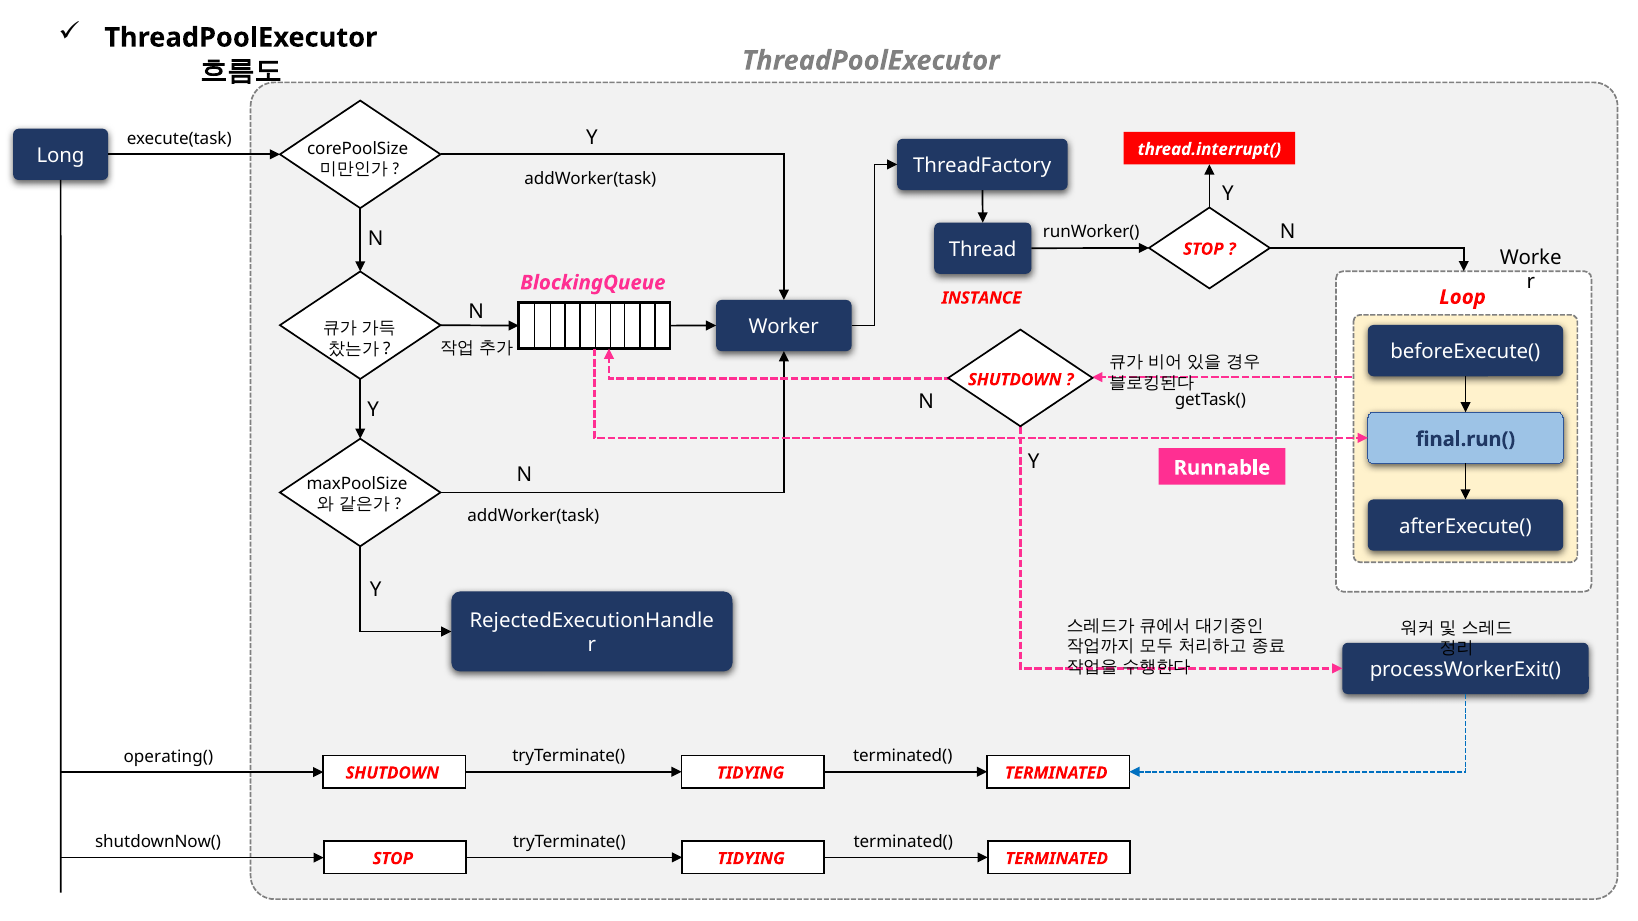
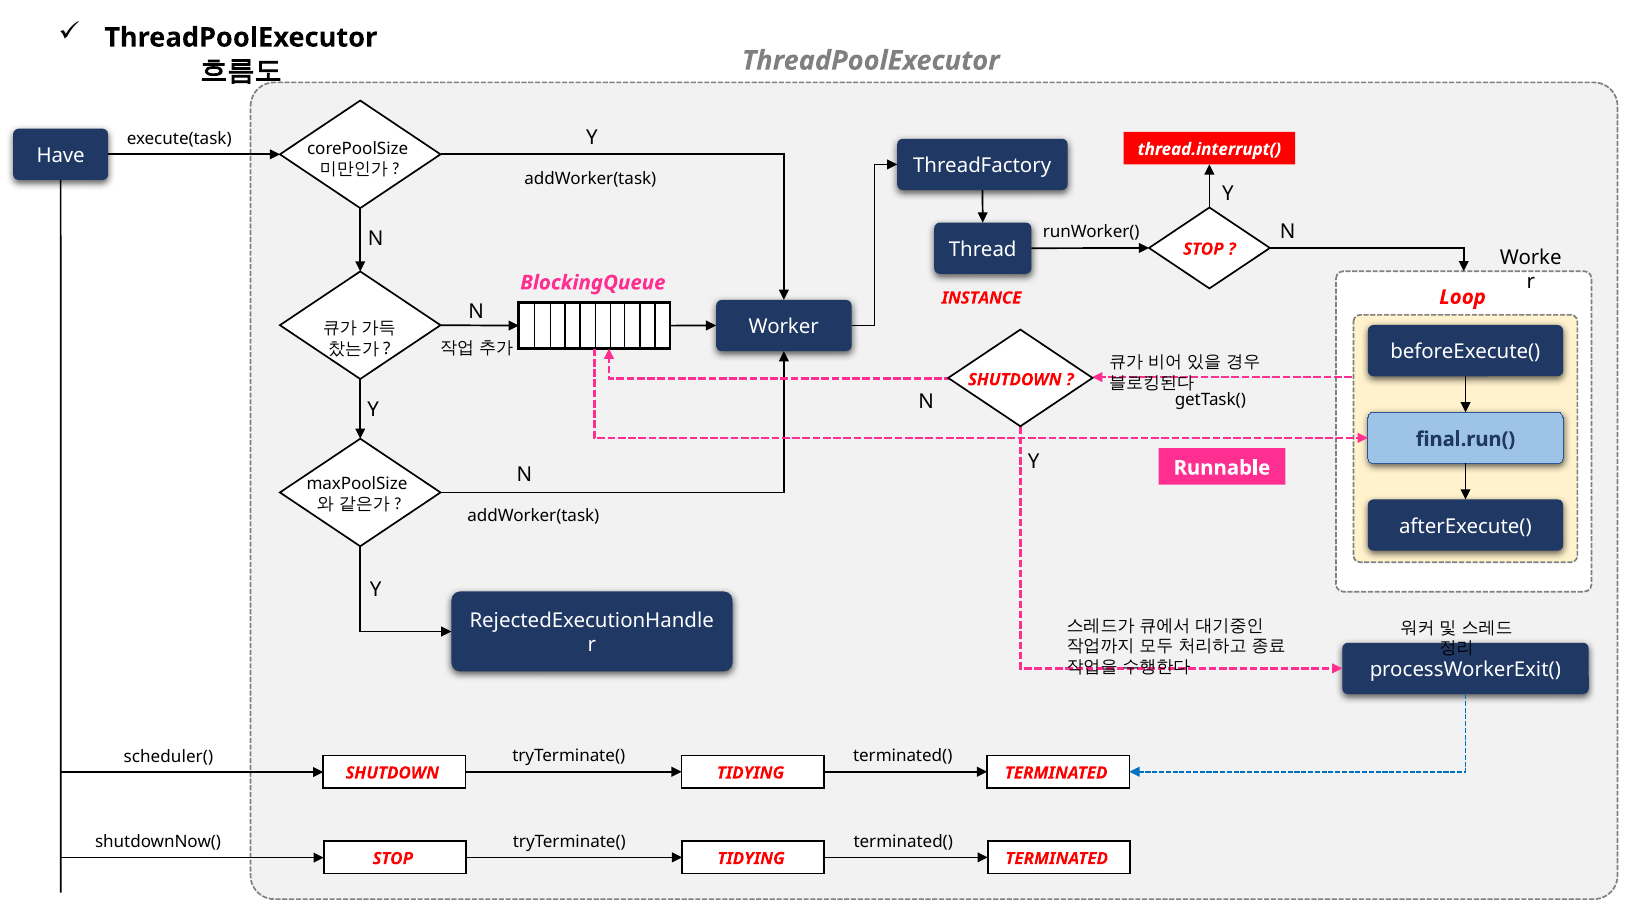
Long: Long -> Have
operating(: operating( -> scheduler(
